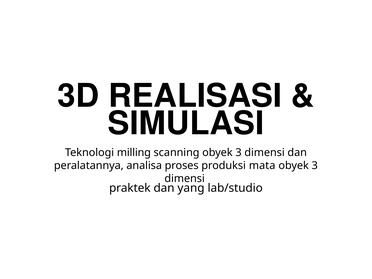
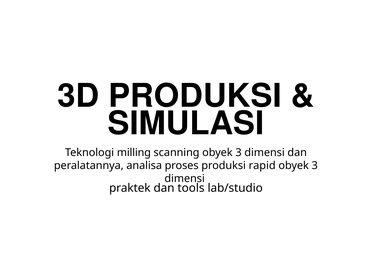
3D REALISASI: REALISASI -> PRODUKSI
mata: mata -> rapid
yang: yang -> tools
